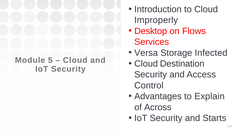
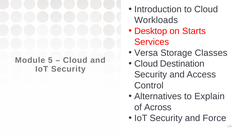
Improperly: Improperly -> Workloads
Flows: Flows -> Starts
Infected: Infected -> Classes
Advantages: Advantages -> Alternatives
Starts: Starts -> Force
